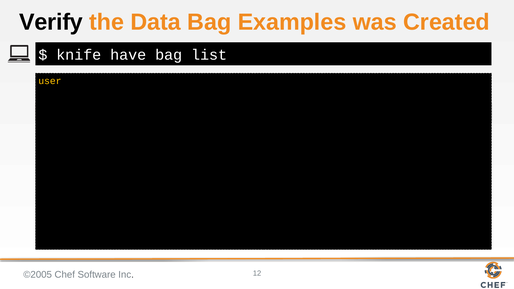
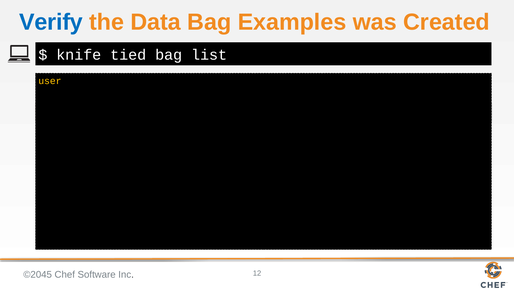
Verify colour: black -> blue
have: have -> tied
©2005: ©2005 -> ©2045
